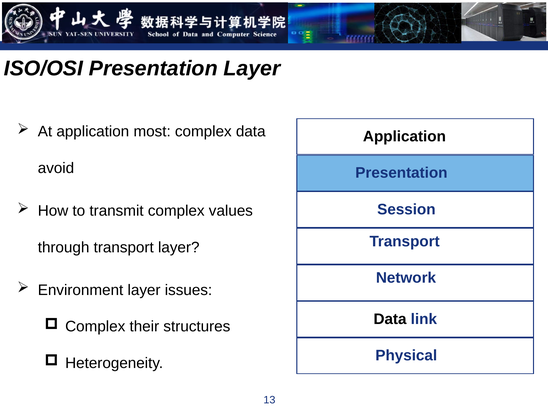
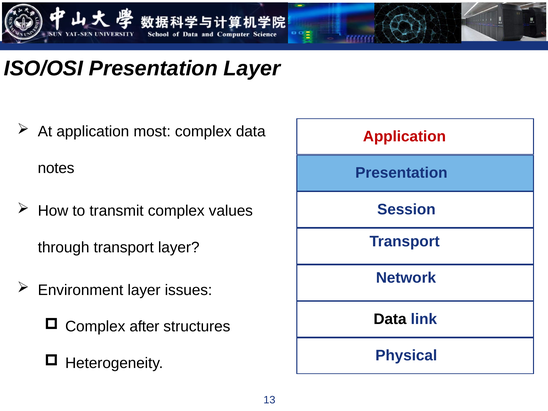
Application at (404, 136) colour: black -> red
avoid: avoid -> notes
their: their -> after
